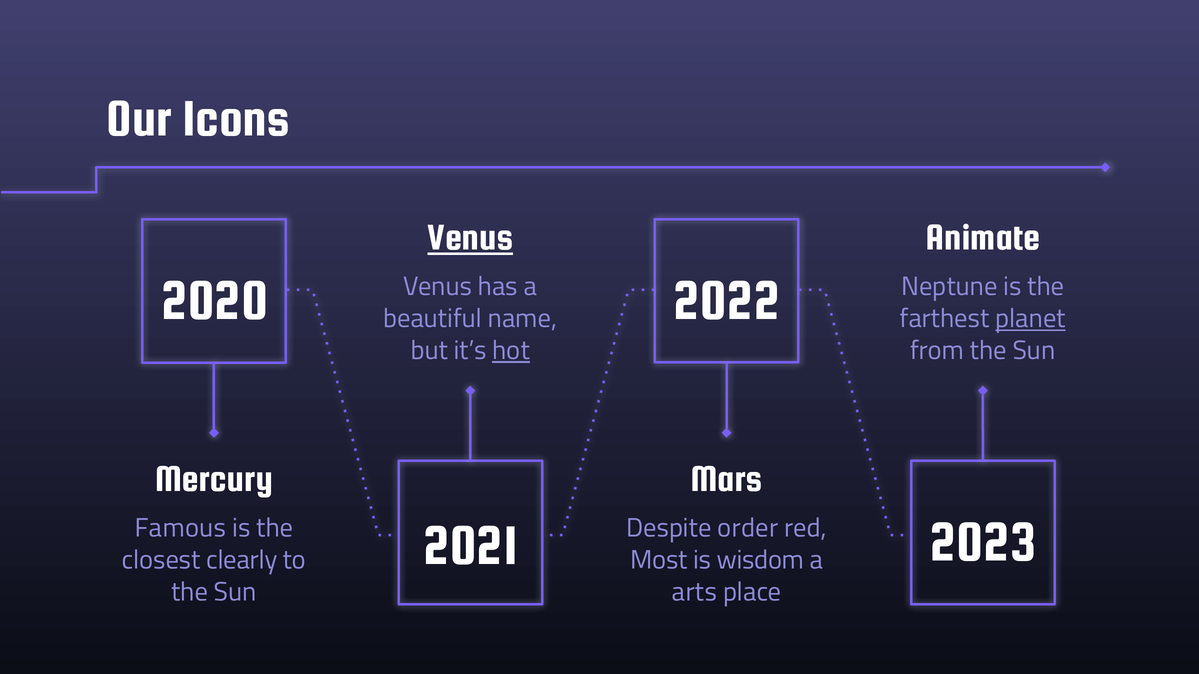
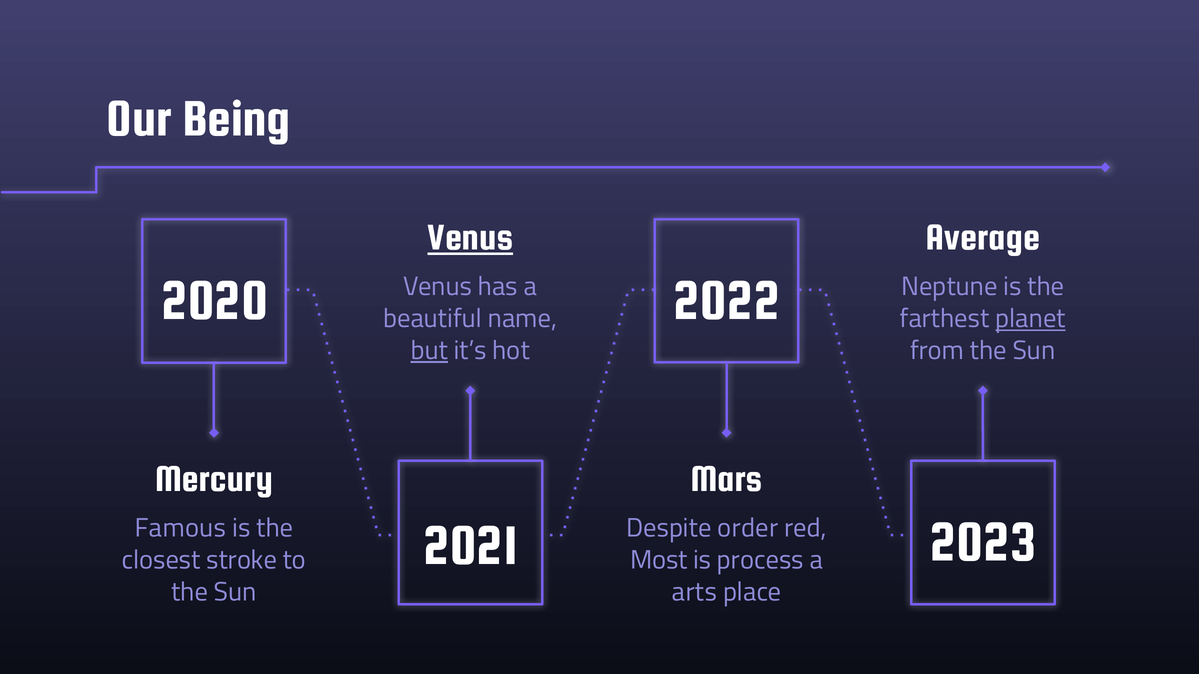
Icons: Icons -> Being
Animate: Animate -> Average
but underline: none -> present
hot underline: present -> none
clearly: clearly -> stroke
wisdom: wisdom -> process
